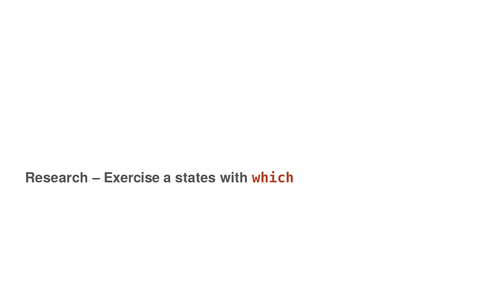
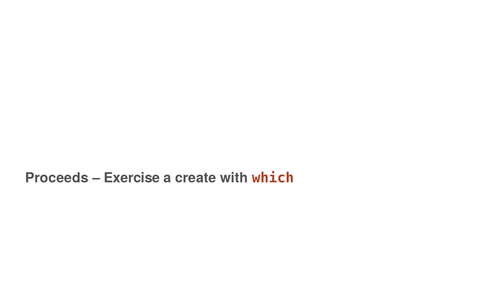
Research: Research -> Proceeds
states: states -> create
